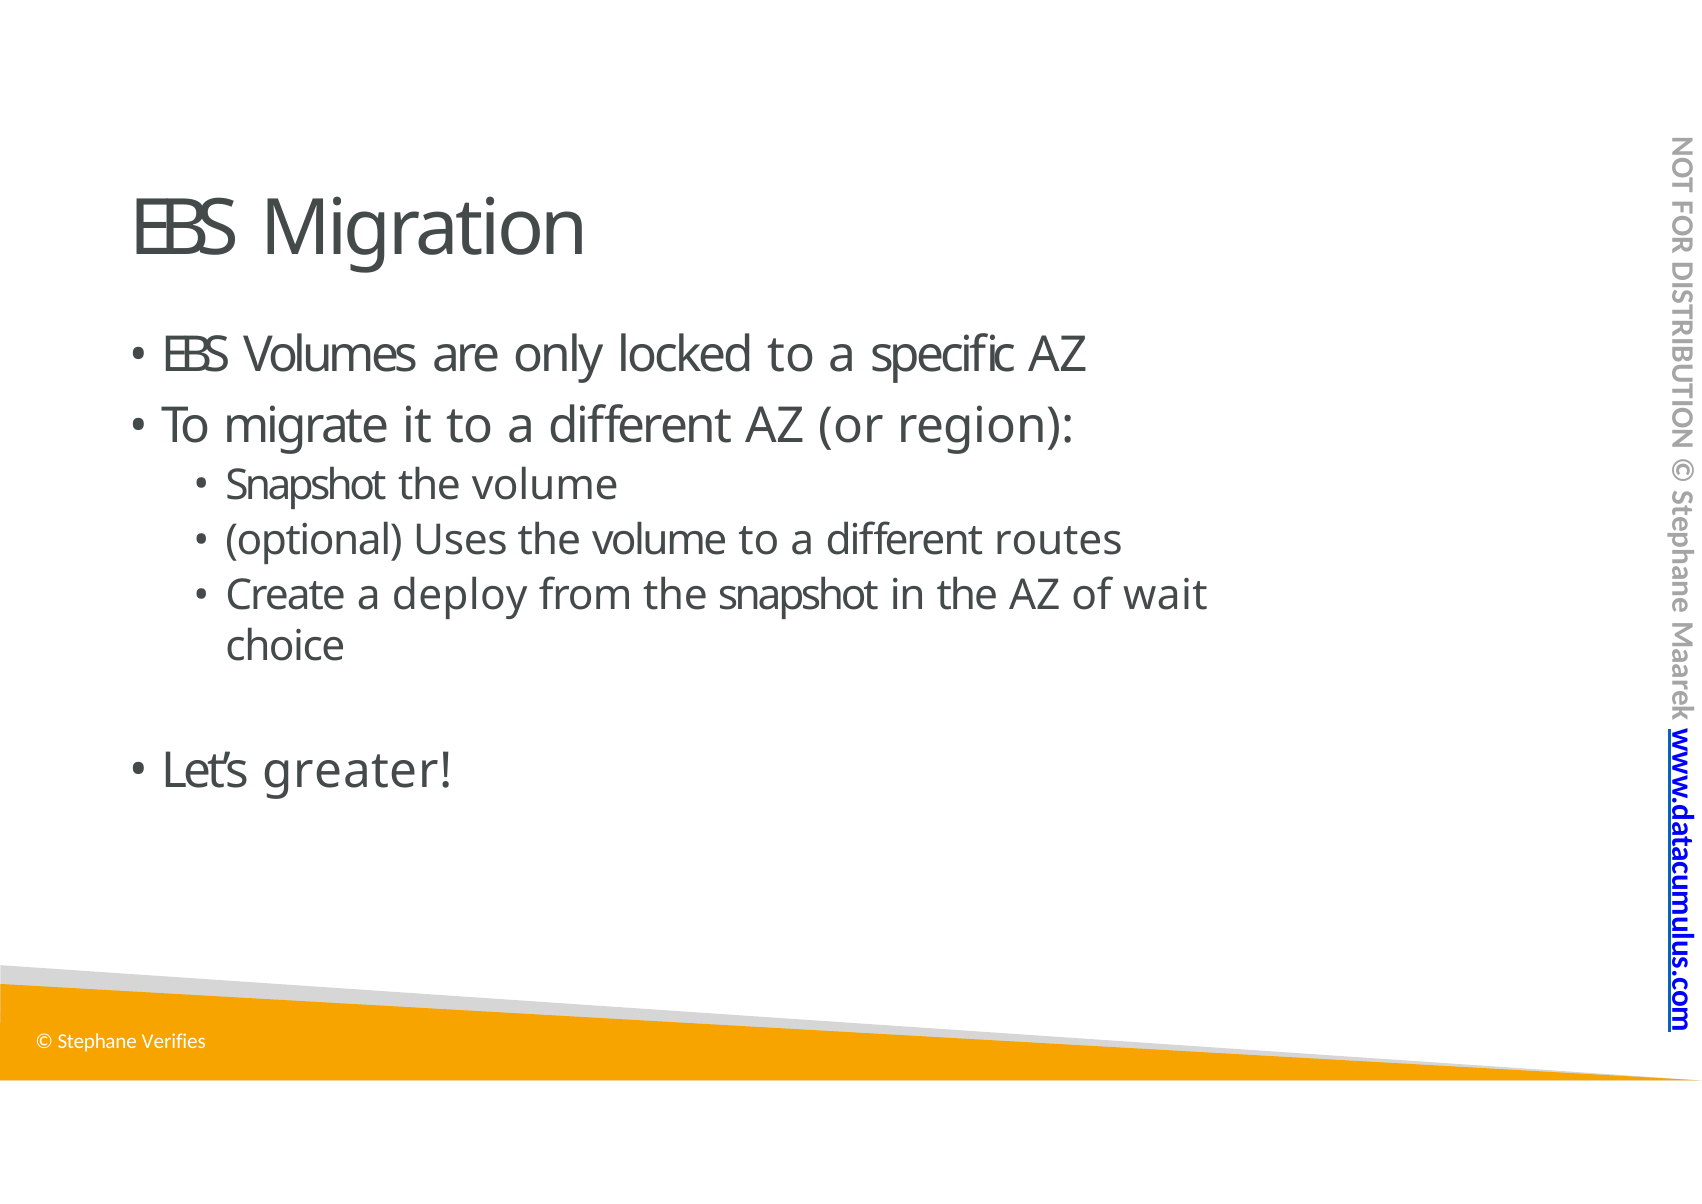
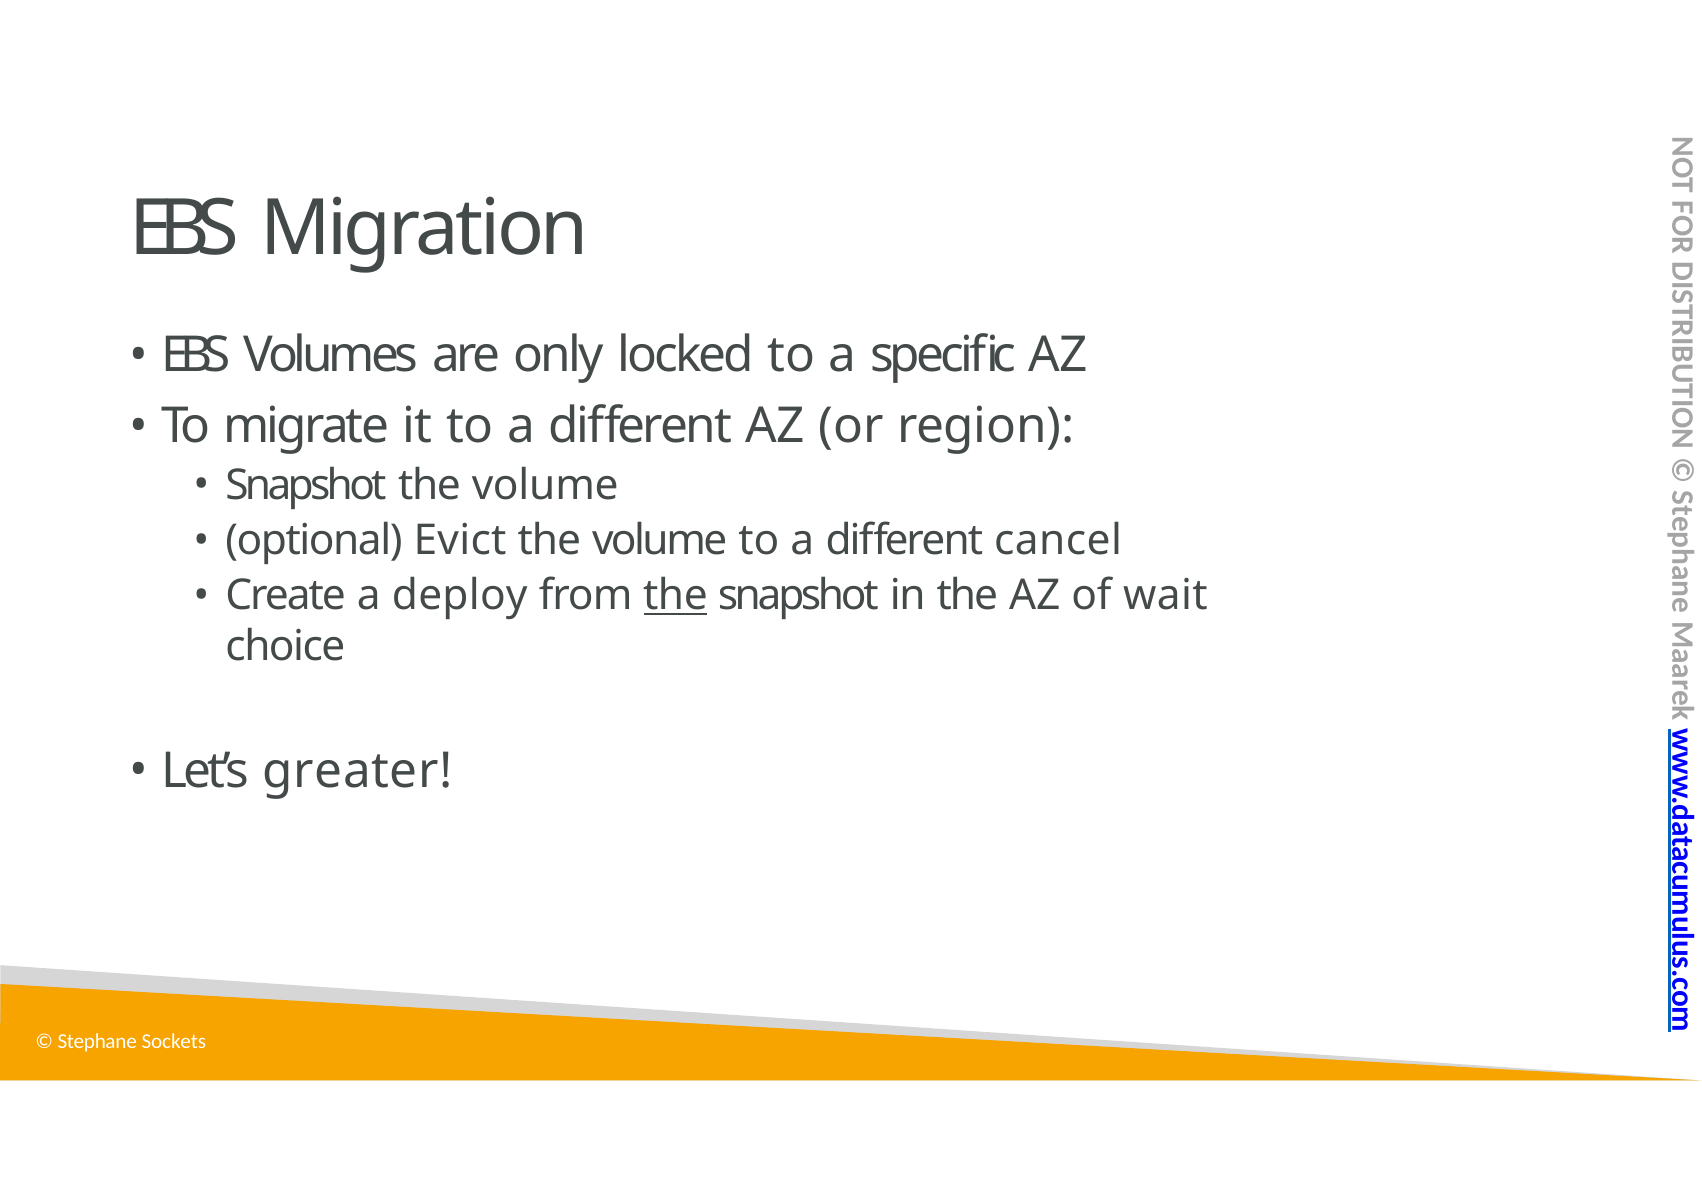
Uses: Uses -> Evict
routes: routes -> cancel
the at (675, 596) underline: none -> present
Verifies: Verifies -> Sockets
